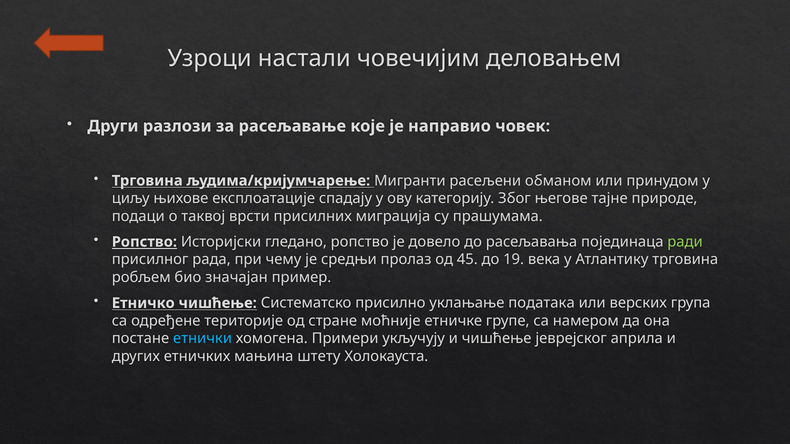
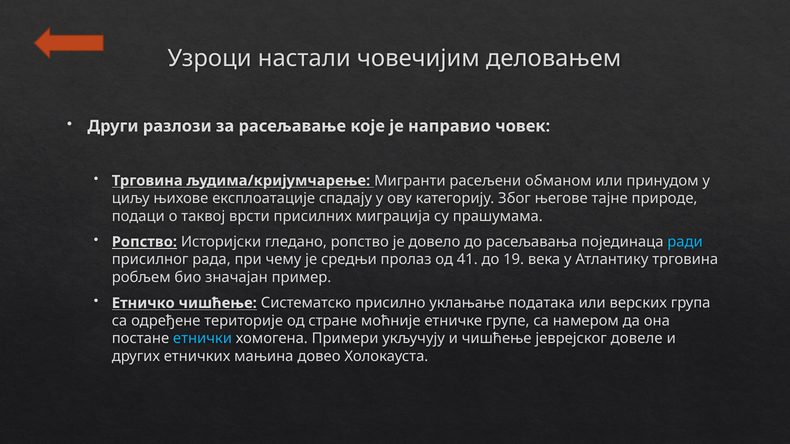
ради colour: light green -> light blue
45: 45 -> 41
априла: априла -> довеле
штету: штету -> довео
